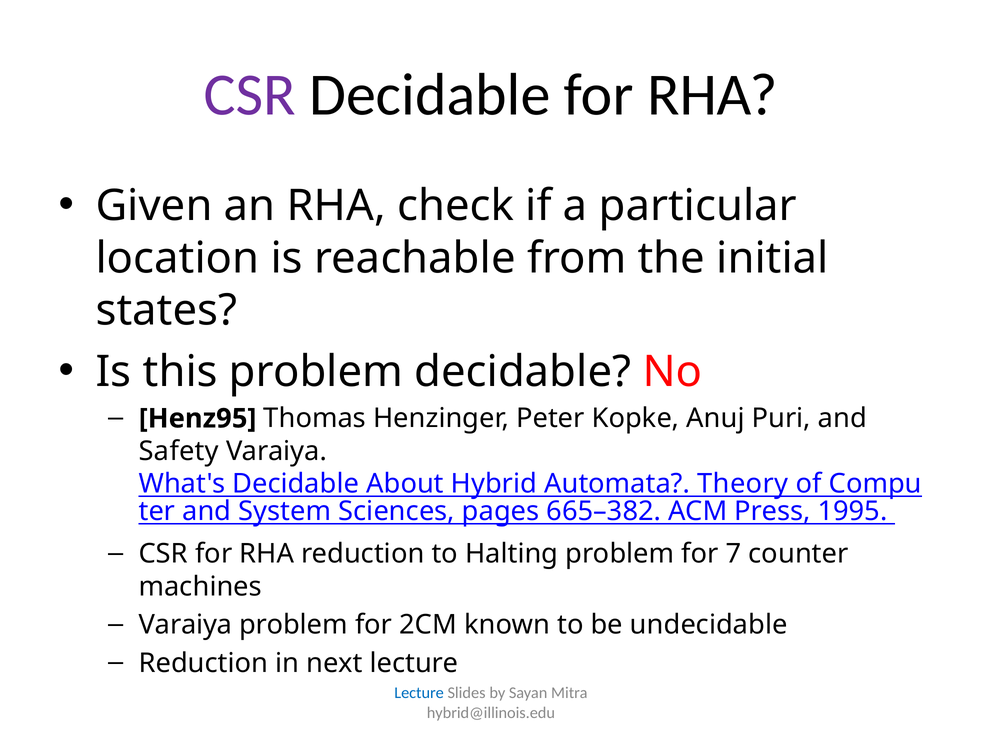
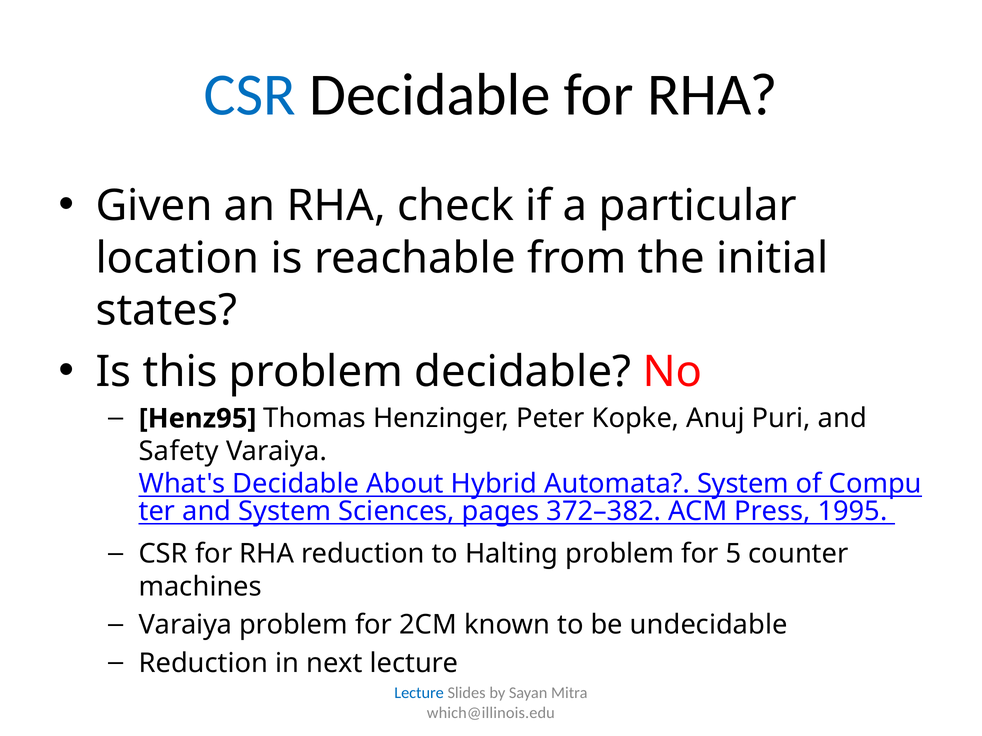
CSR at (250, 95) colour: purple -> blue
Automata Theory: Theory -> System
665–382: 665–382 -> 372–382
7: 7 -> 5
hybrid@illinois.edu: hybrid@illinois.edu -> which@illinois.edu
